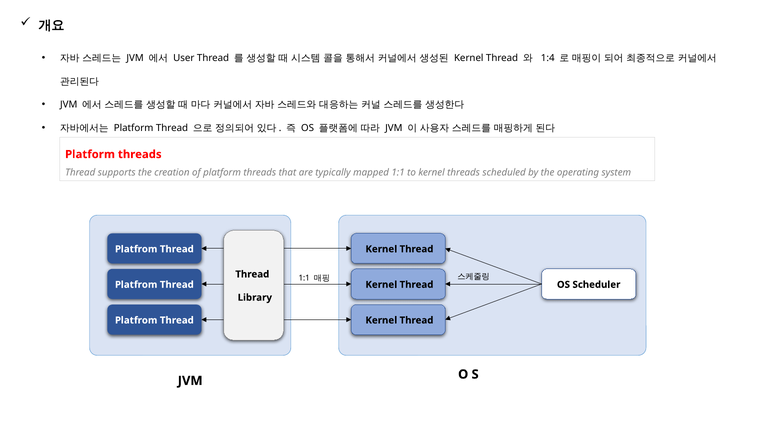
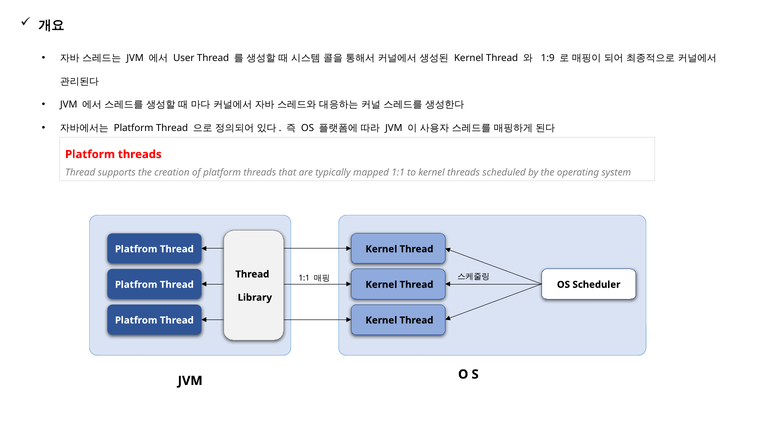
1:4: 1:4 -> 1:9
